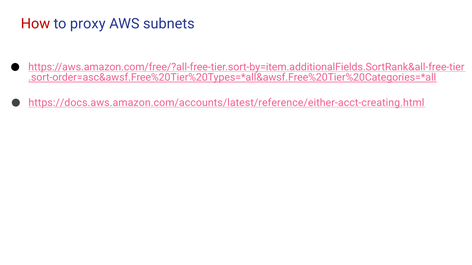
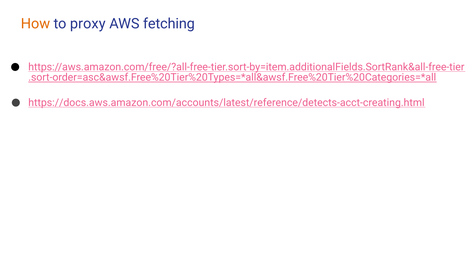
How colour: red -> orange
subnets: subnets -> fetching
https://docs.aws.amazon.com/accounts/latest/reference/either-acct-creating.html: https://docs.aws.amazon.com/accounts/latest/reference/either-acct-creating.html -> https://docs.aws.amazon.com/accounts/latest/reference/detects-acct-creating.html
